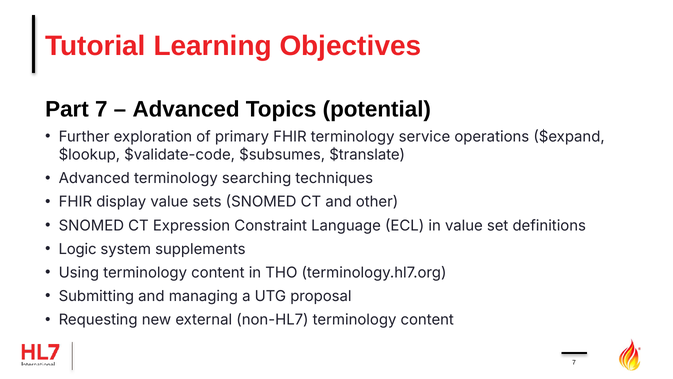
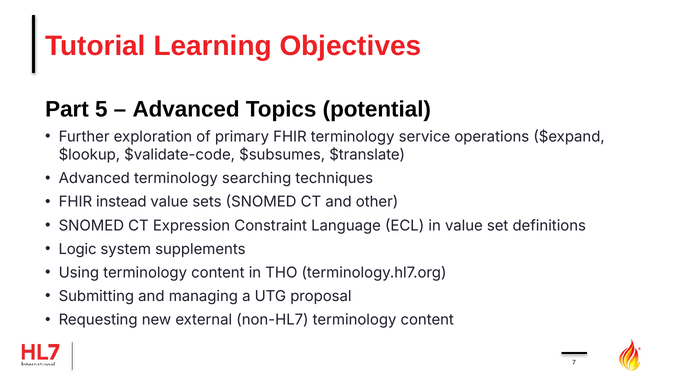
Part 7: 7 -> 5
display: display -> instead
